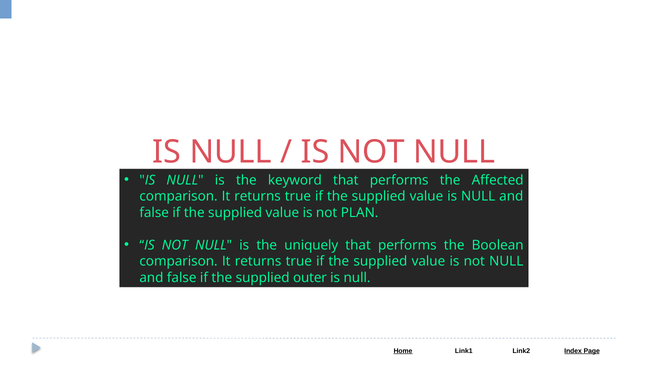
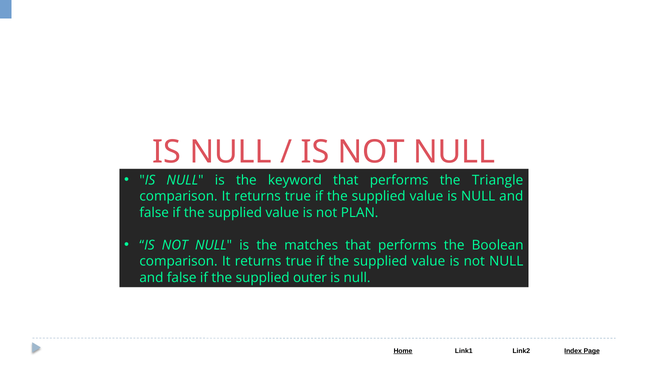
Affected: Affected -> Triangle
uniquely: uniquely -> matches
